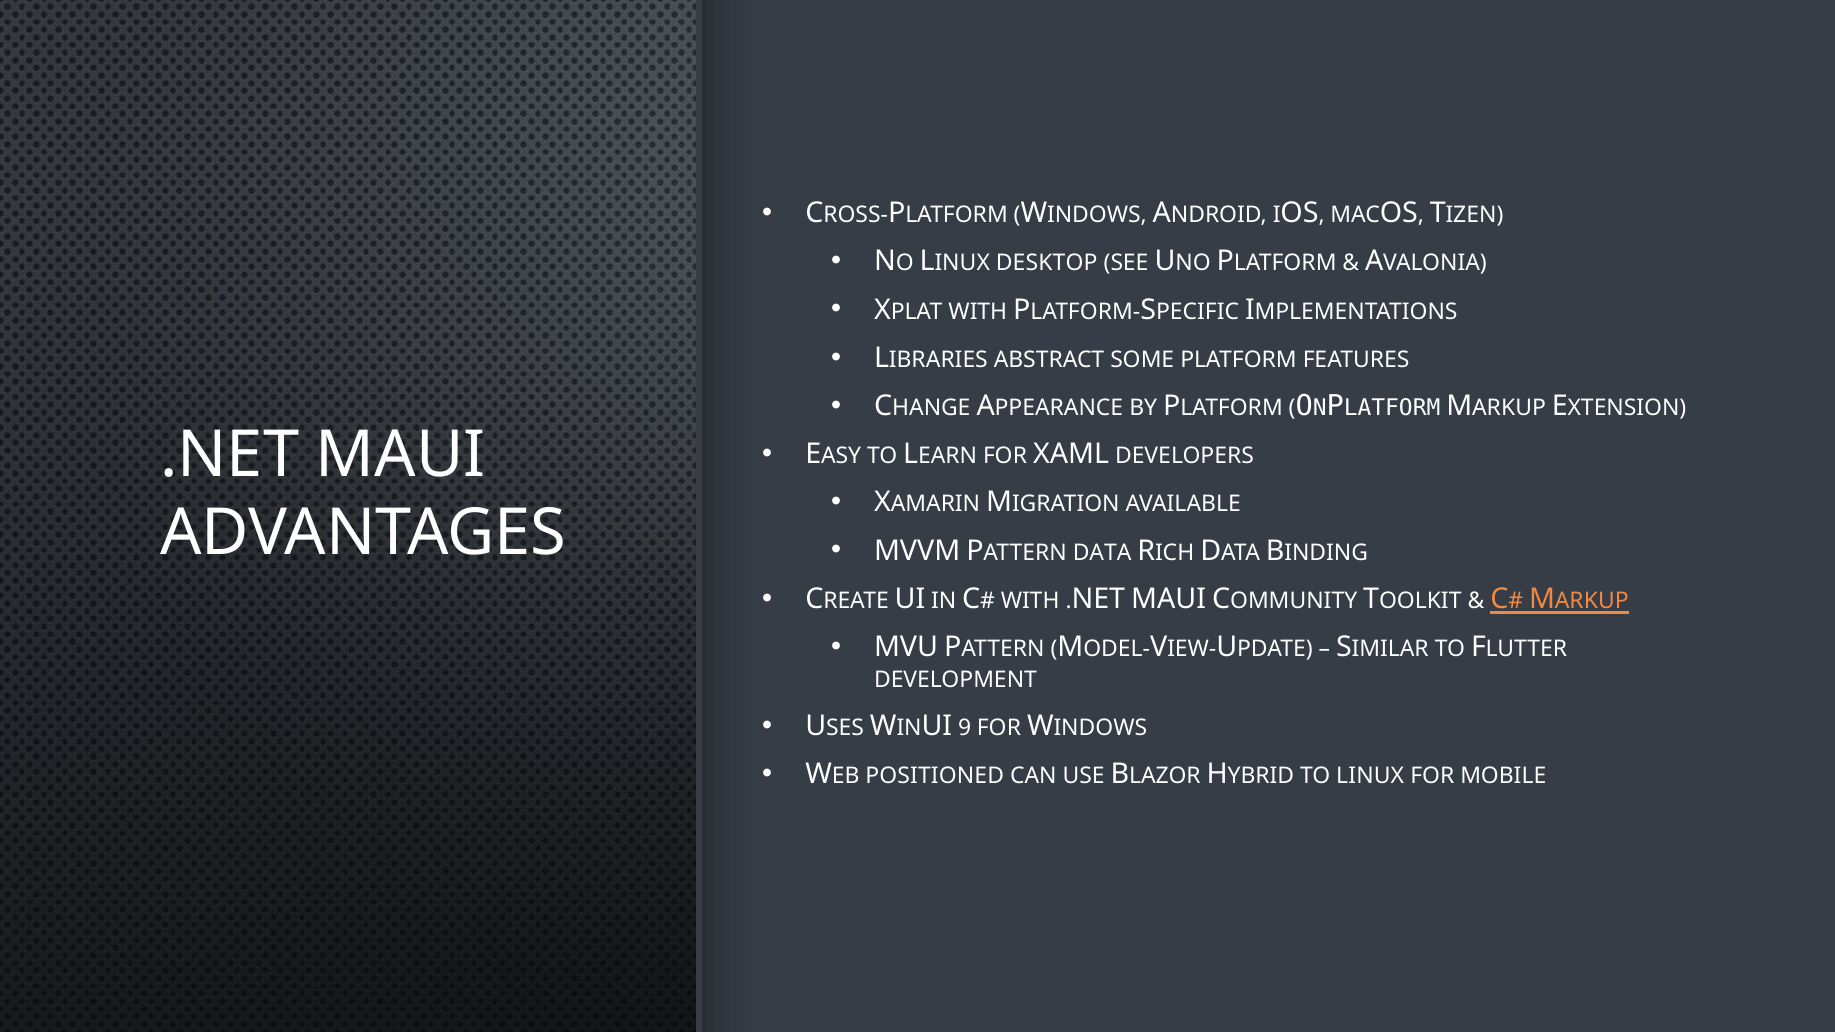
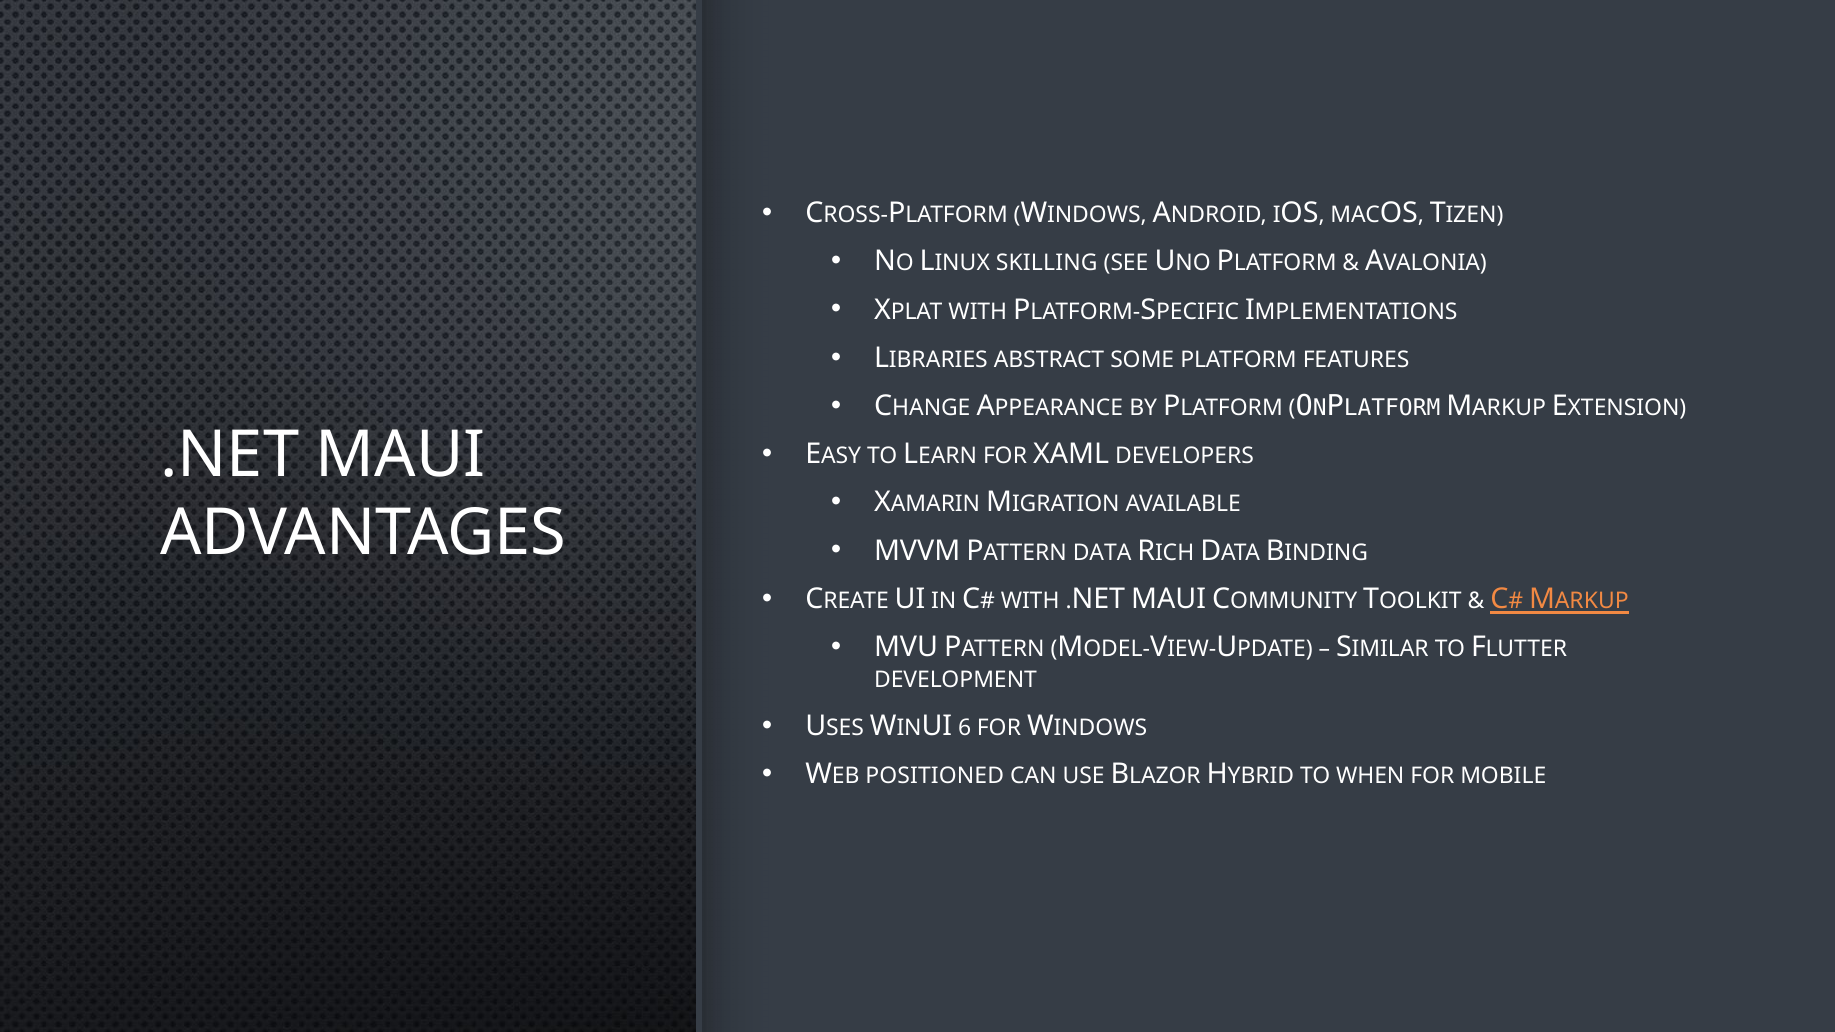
DESKTOP: DESKTOP -> SKILLING
9: 9 -> 6
TO LINUX: LINUX -> WHEN
